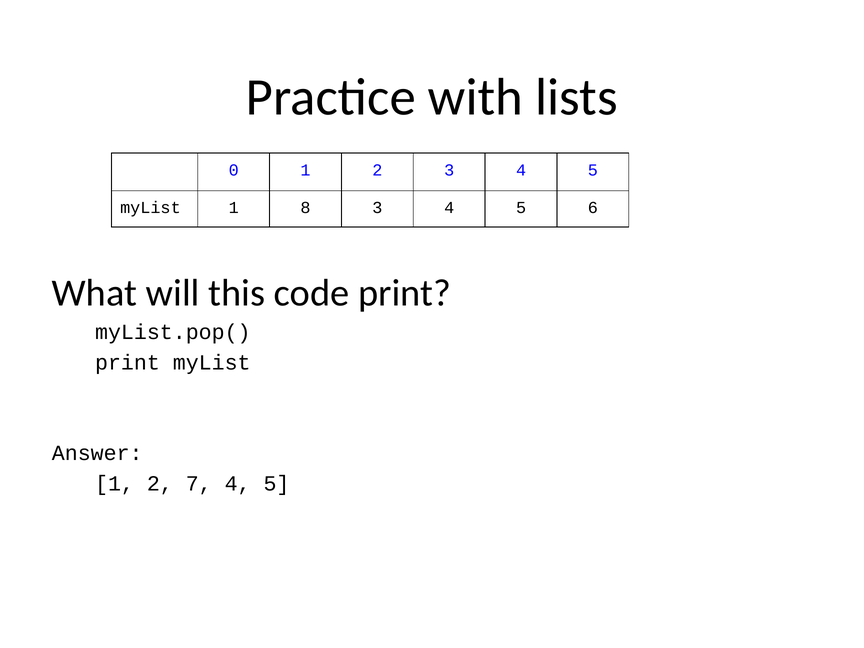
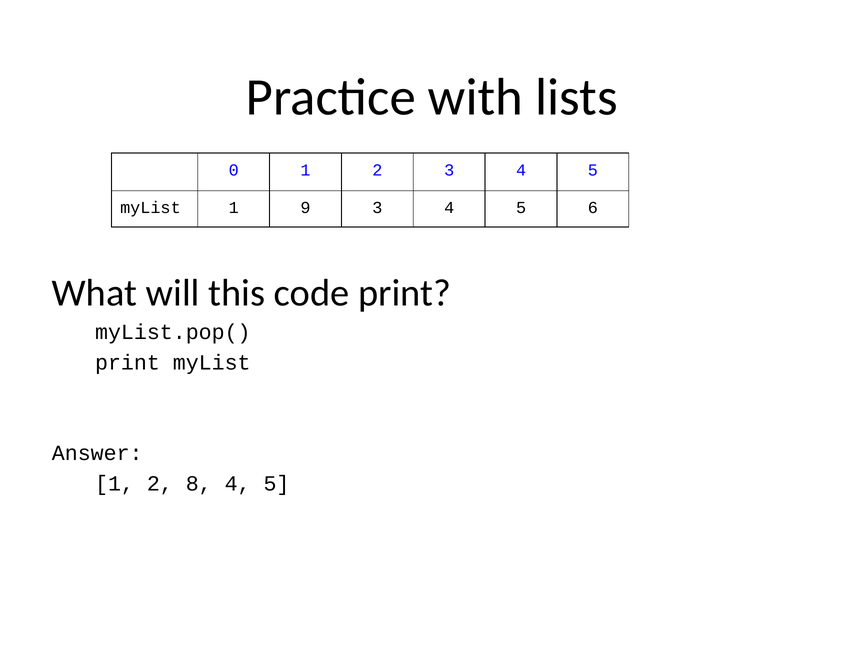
8: 8 -> 9
7: 7 -> 8
